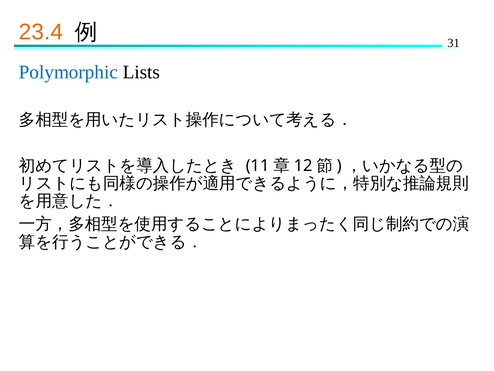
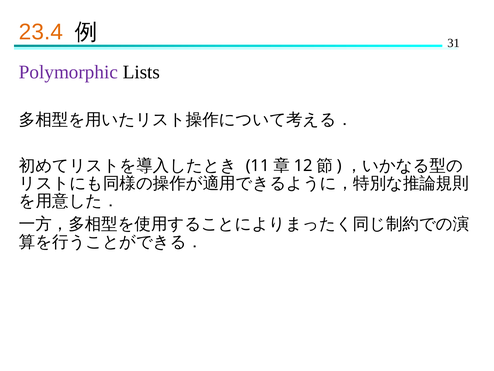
Polymorphic colour: blue -> purple
